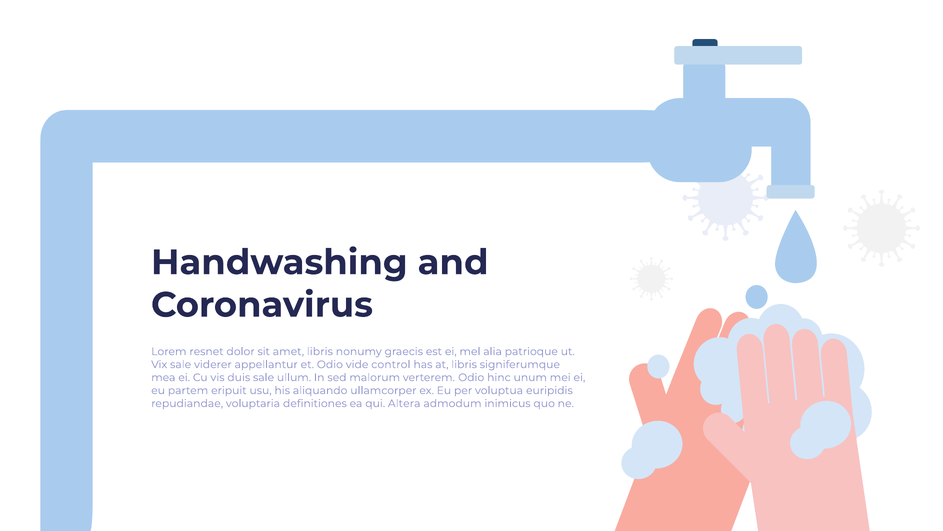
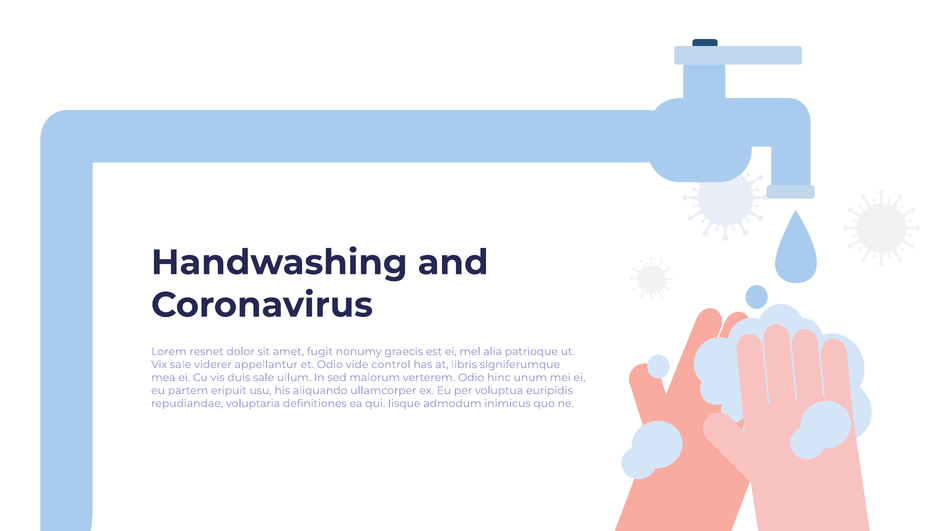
amet libris: libris -> fugit
Altera: Altera -> Iisque
